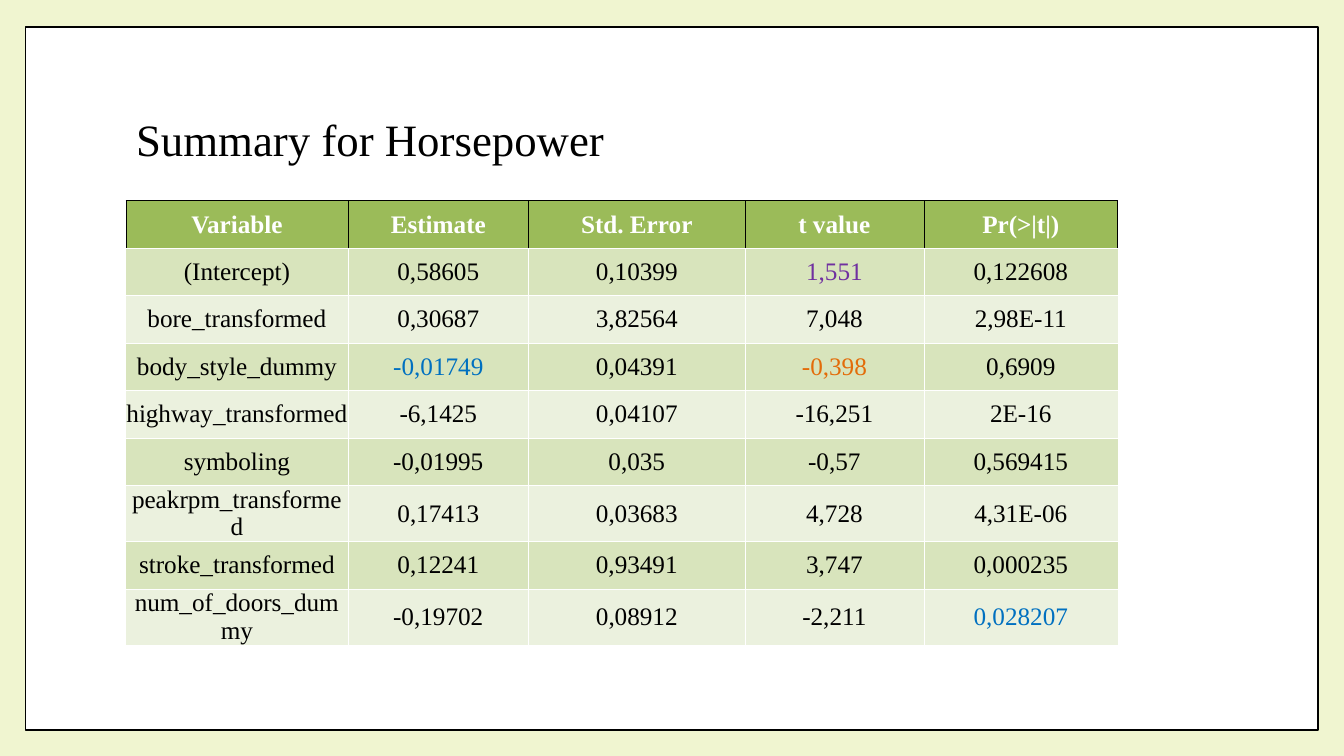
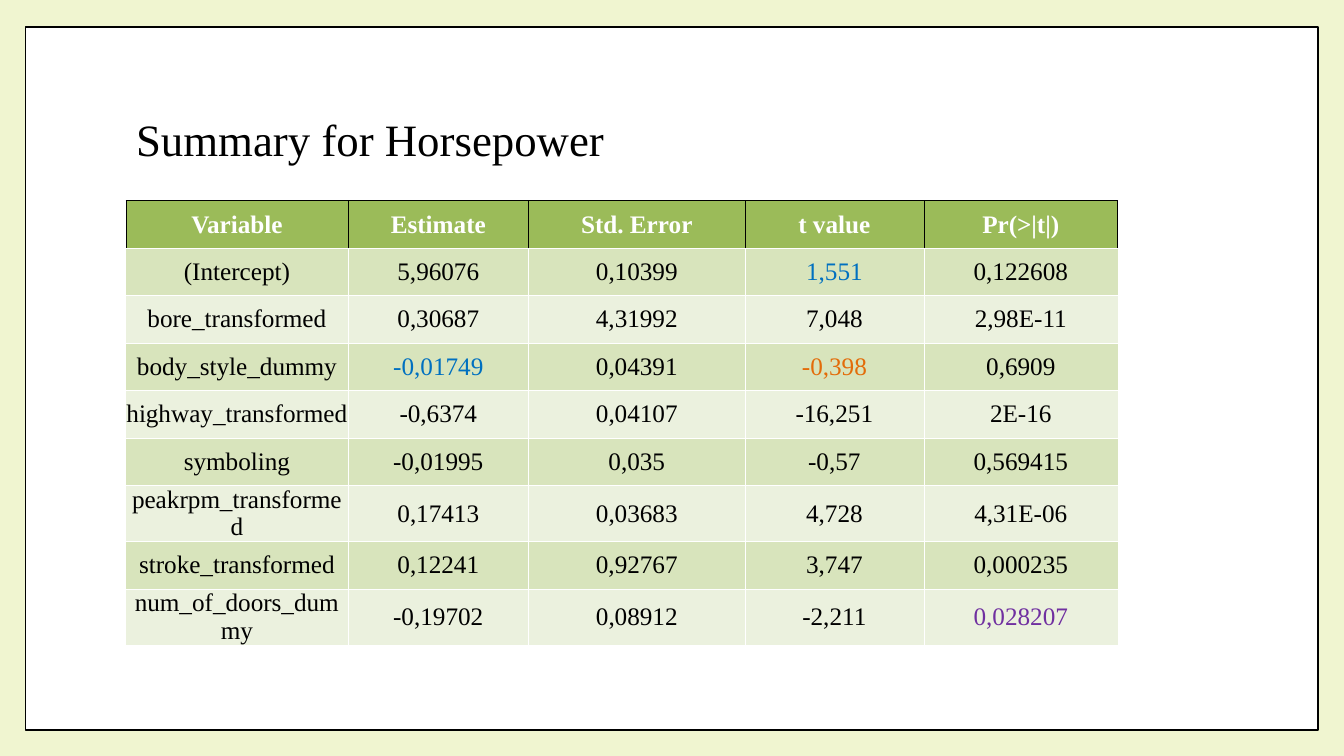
0,58605: 0,58605 -> 5,96076
1,551 colour: purple -> blue
3,82564: 3,82564 -> 4,31992
-6,1425: -6,1425 -> -0,6374
0,93491: 0,93491 -> 0,92767
0,028207 colour: blue -> purple
